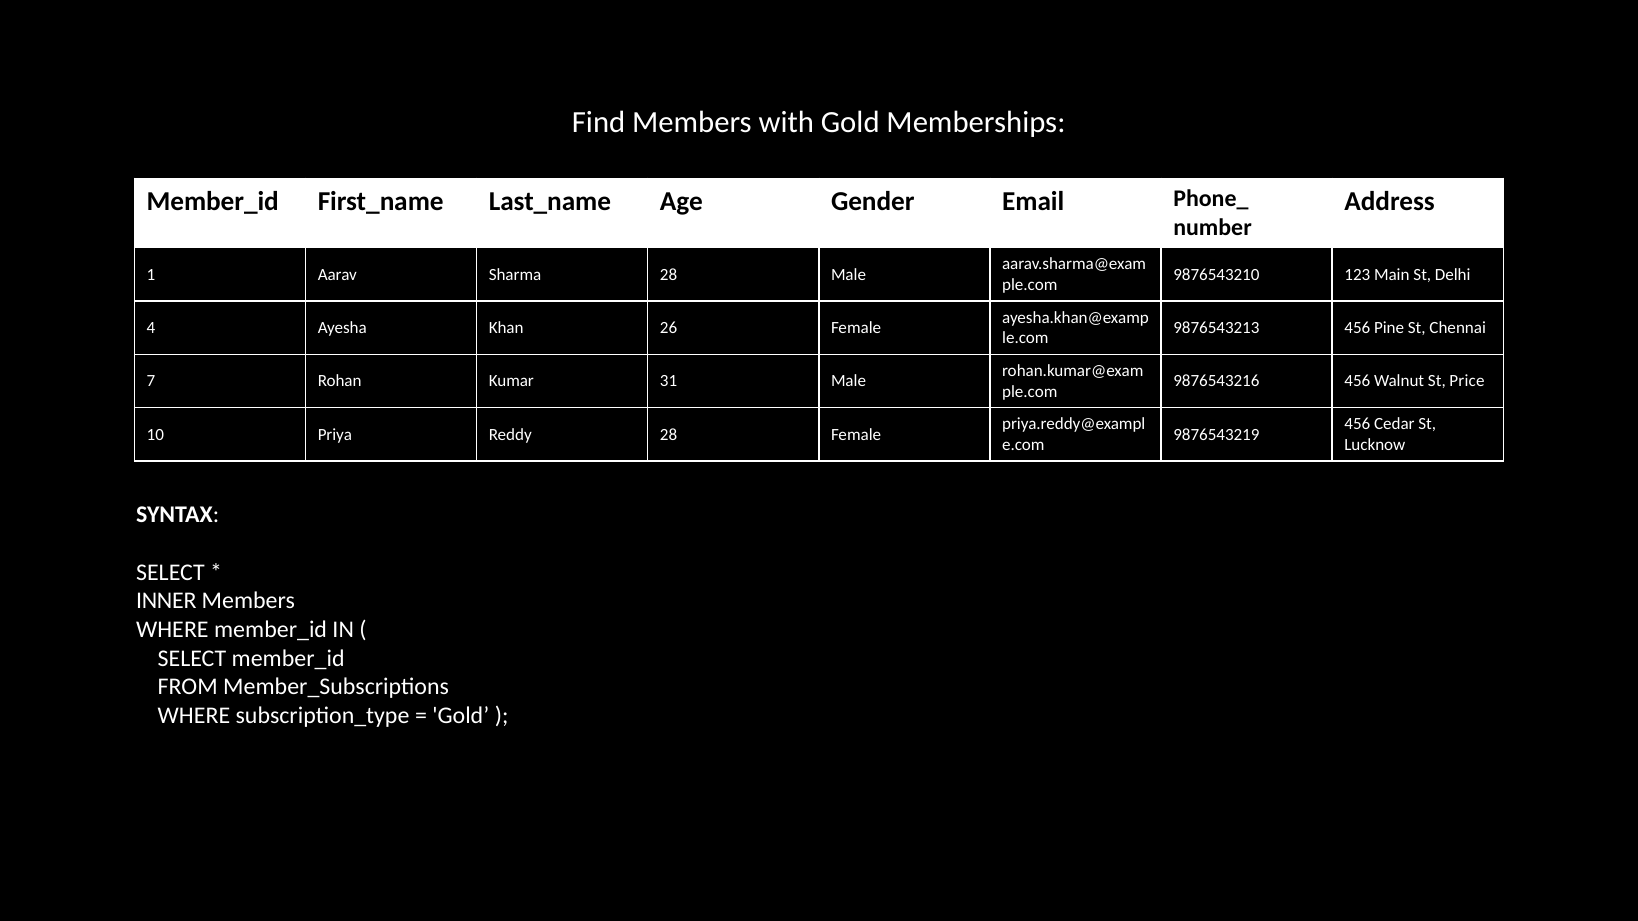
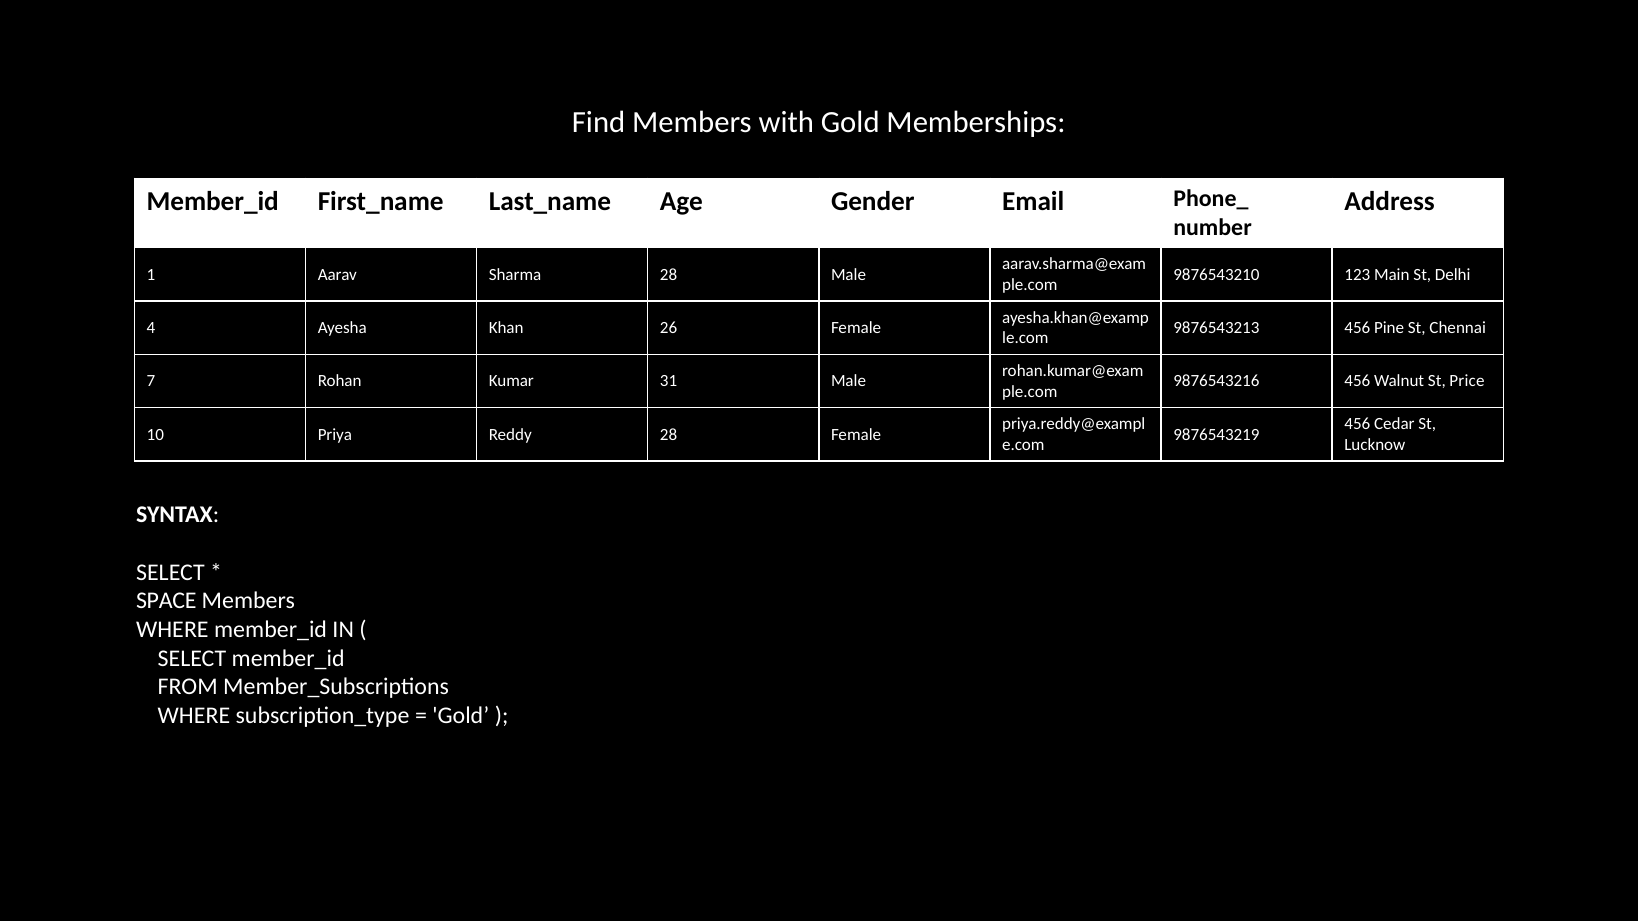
INNER: INNER -> SPACE
